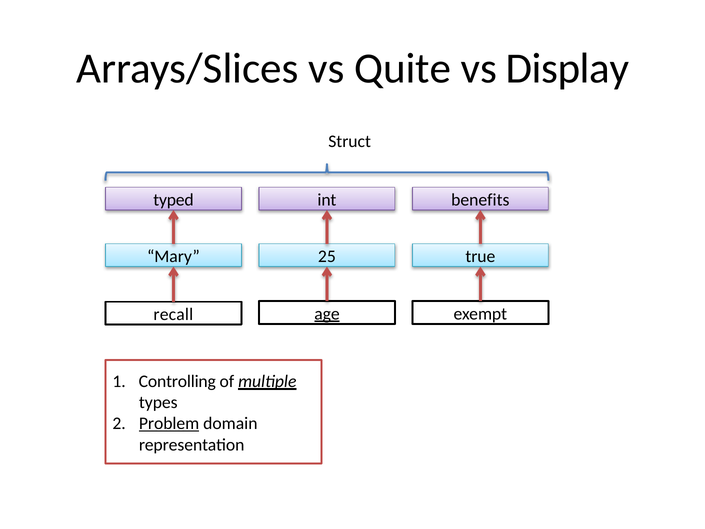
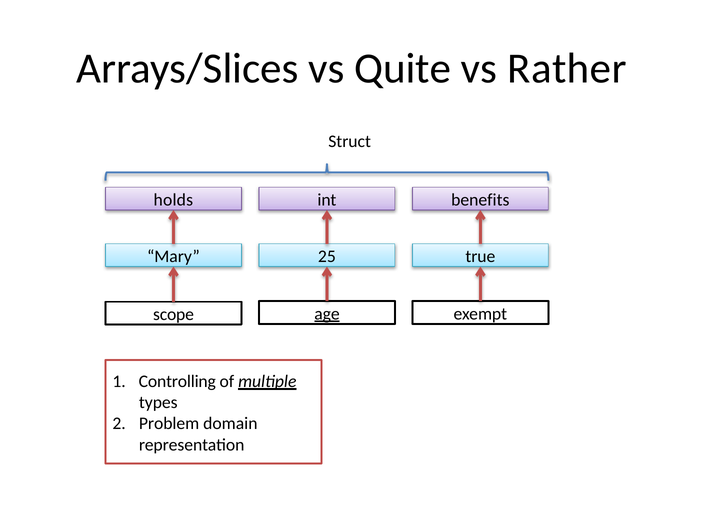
Display: Display -> Rather
typed: typed -> holds
recall: recall -> scope
Problem underline: present -> none
